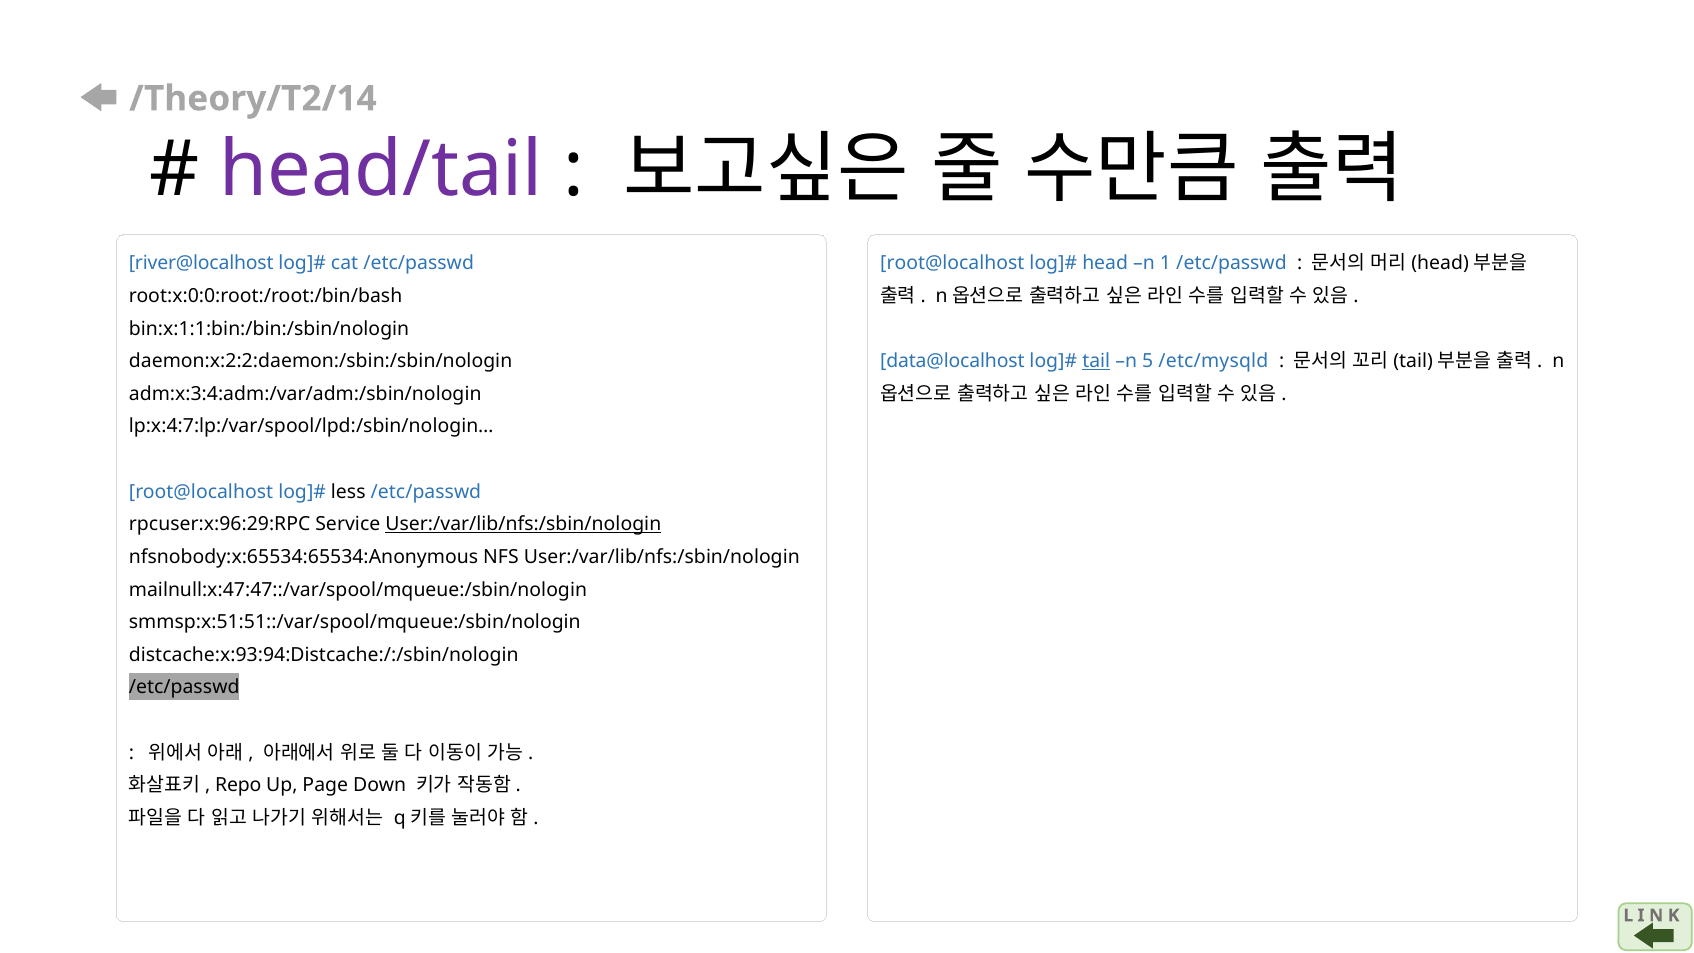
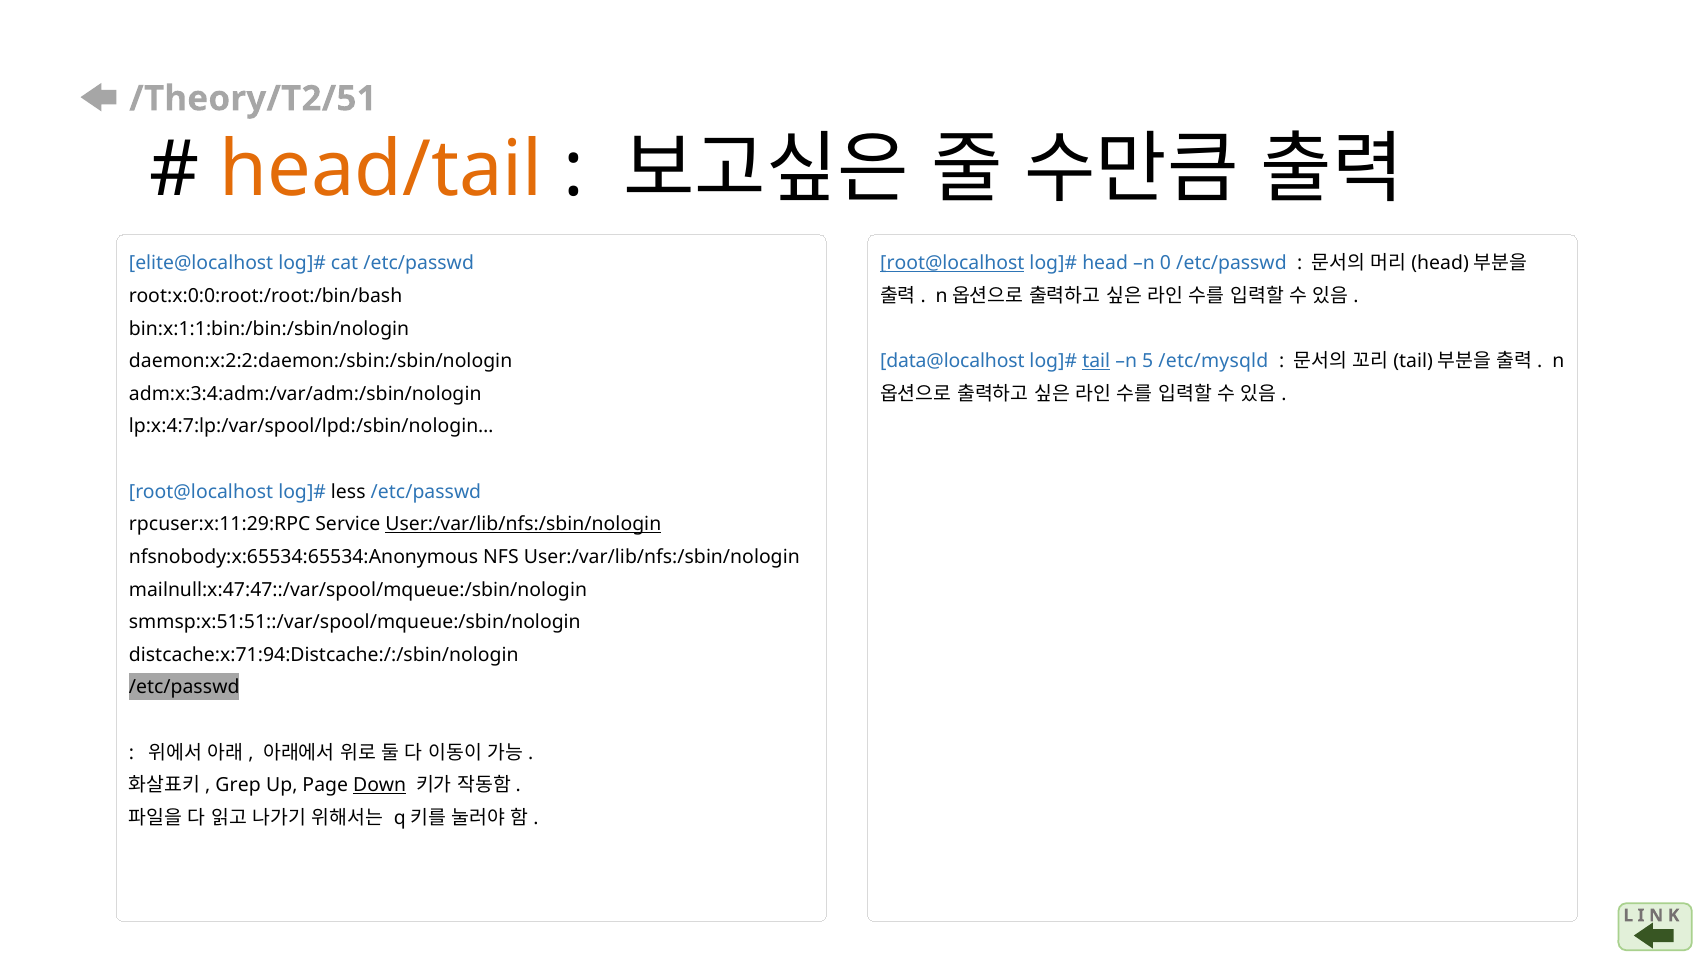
/Theory/T2/14: /Theory/T2/14 -> /Theory/T2/51
head/tail colour: purple -> orange
river@localhost: river@localhost -> elite@localhost
root@localhost at (952, 263) underline: none -> present
1: 1 -> 0
rpcuser:x:96:29:RPC: rpcuser:x:96:29:RPC -> rpcuser:x:11:29:RPC
distcache:x:93:94:Distcache:/:/sbin/nologin: distcache:x:93:94:Distcache:/:/sbin/nologin -> distcache:x:71:94:Distcache:/:/sbin/nologin
Repo: Repo -> Grep
Down underline: none -> present
